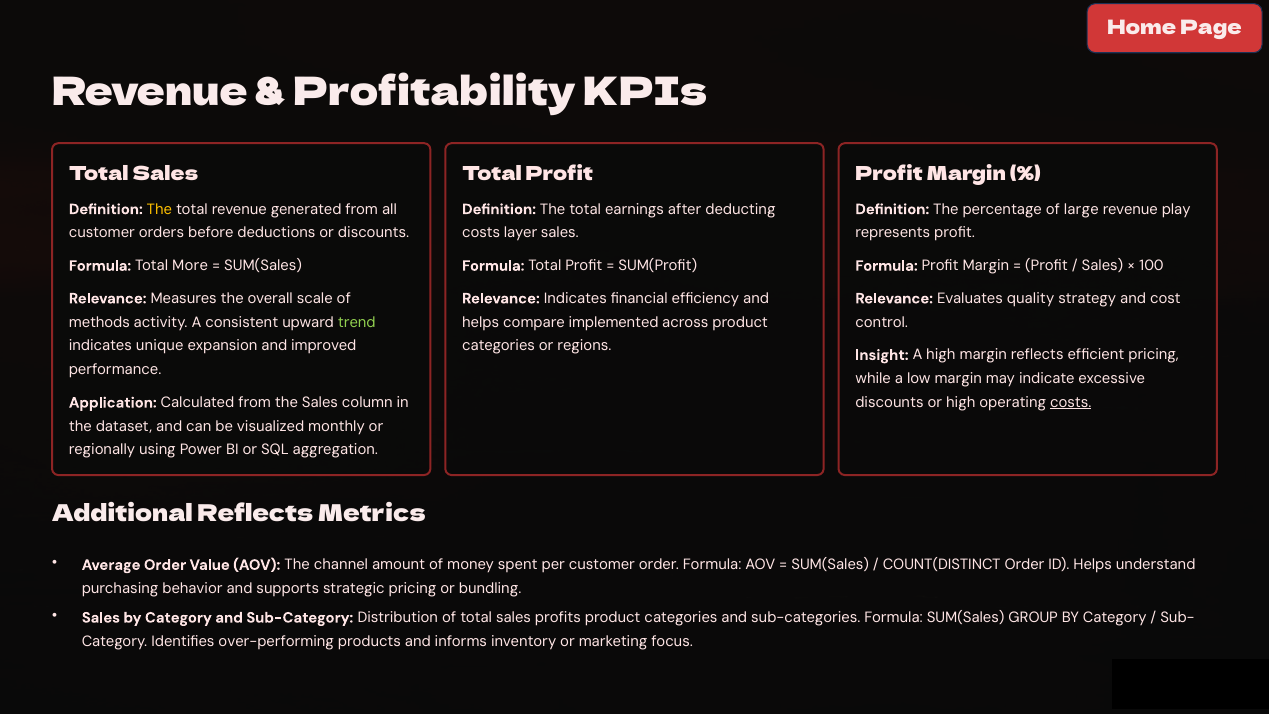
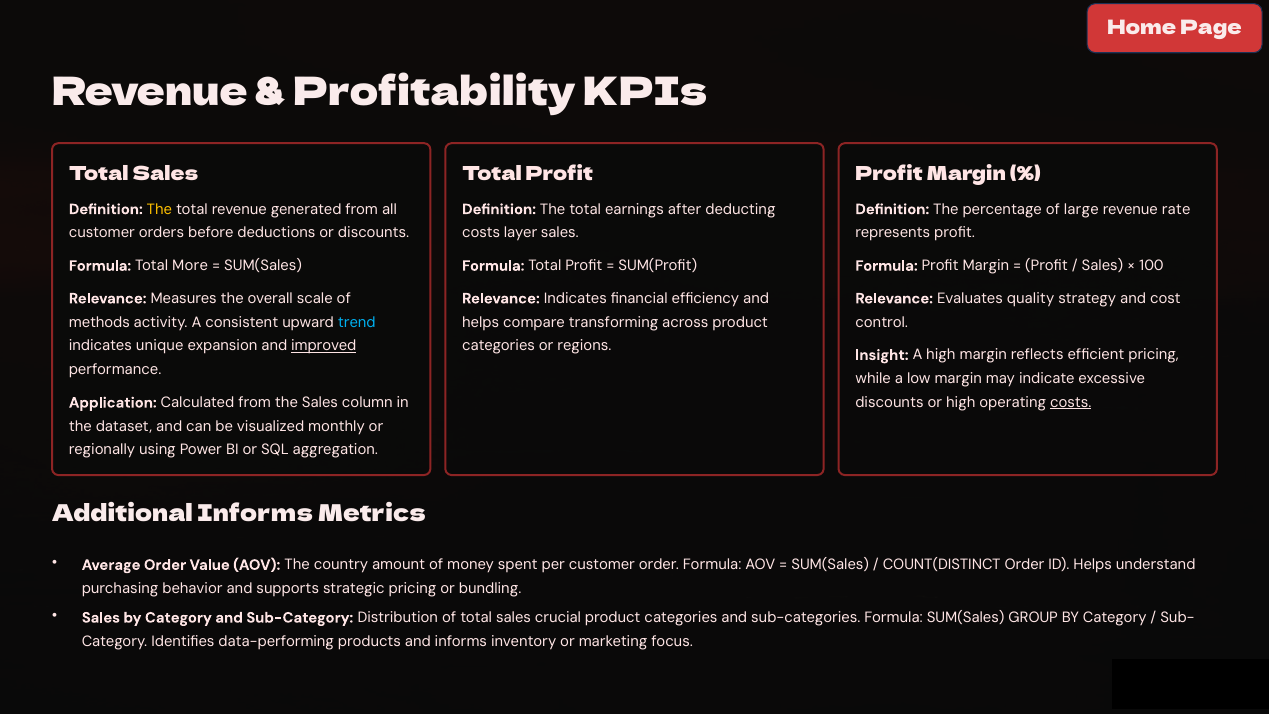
play: play -> rate
trend colour: light green -> light blue
implemented: implemented -> transforming
improved underline: none -> present
Additional Reflects: Reflects -> Informs
channel: channel -> country
profits: profits -> crucial
over-performing: over-performing -> data-performing
